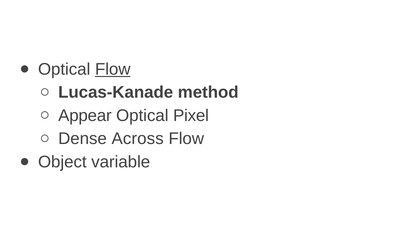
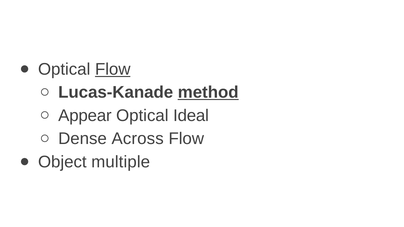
method underline: none -> present
Pixel: Pixel -> Ideal
variable: variable -> multiple
